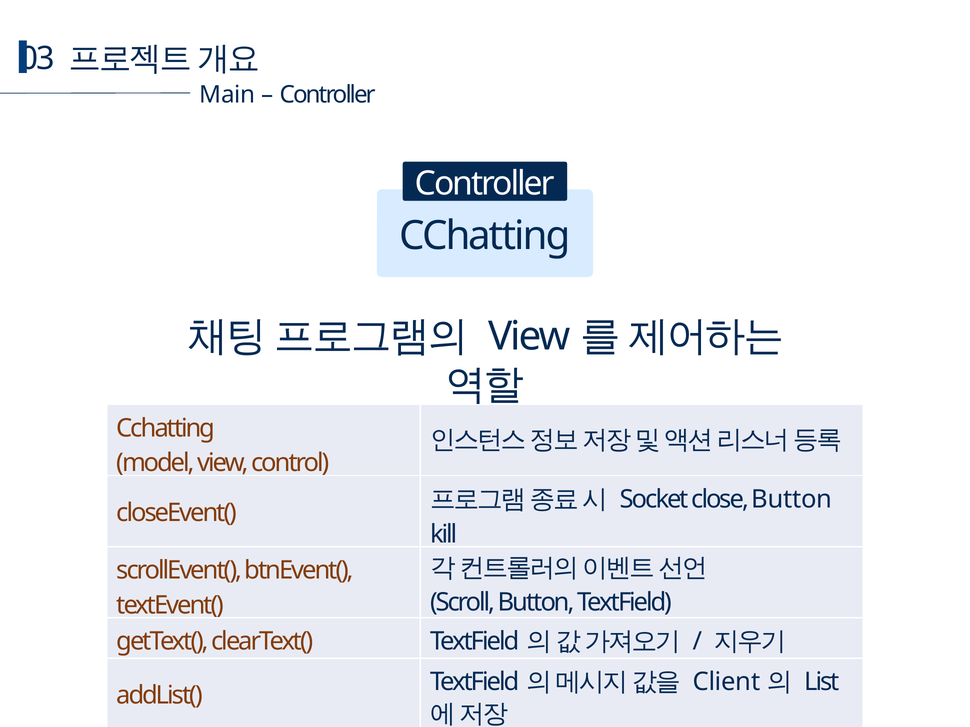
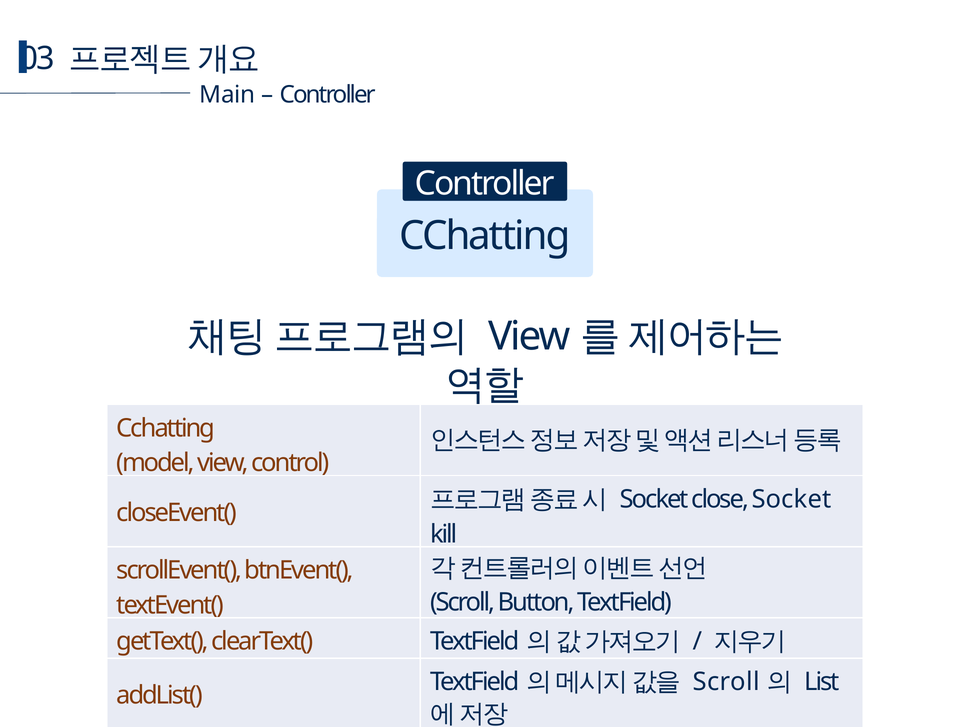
close Button: Button -> Socket
Client at (726, 682): Client -> Scroll
